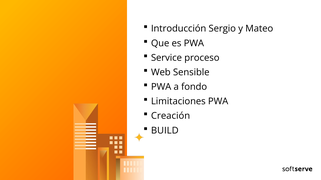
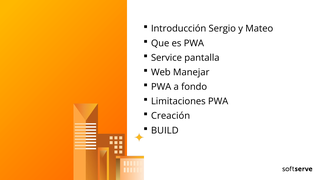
proceso: proceso -> pantalla
Sensible: Sensible -> Manejar
